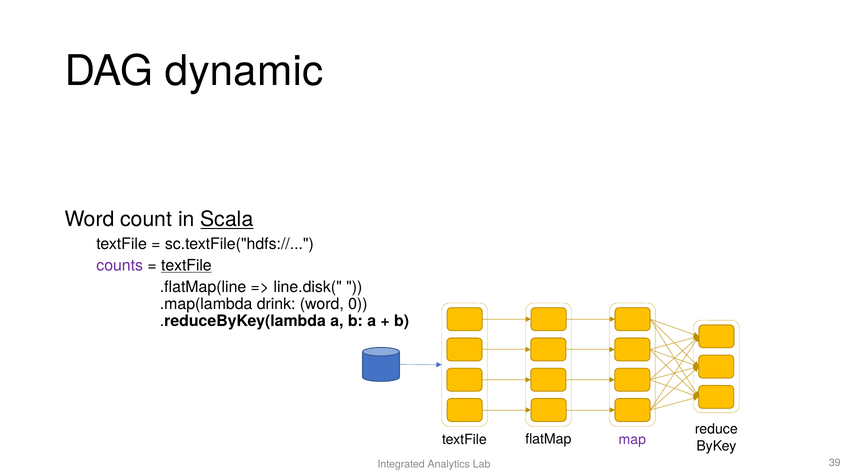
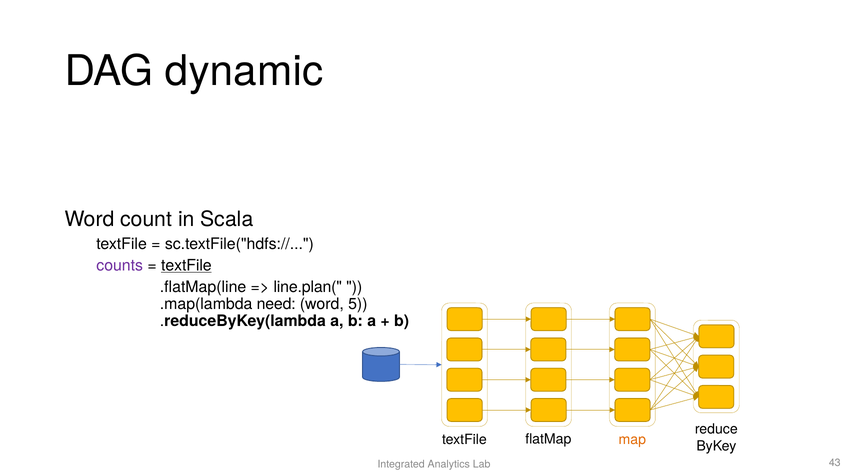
Scala underline: present -> none
line.disk(: line.disk( -> line.plan(
drink: drink -> need
0: 0 -> 5
map colour: purple -> orange
39: 39 -> 43
